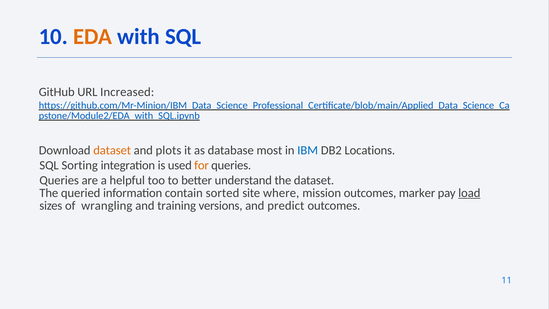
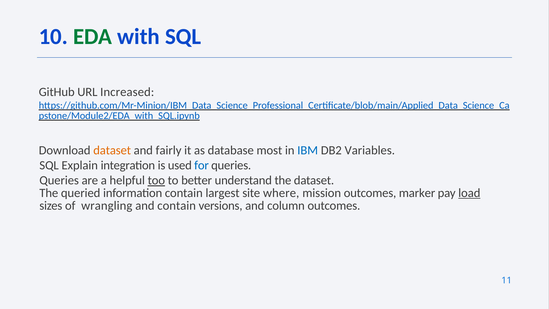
EDA colour: orange -> green
plots: plots -> fairly
Locations: Locations -> Variables
Sorting: Sorting -> Explain
for colour: orange -> blue
too underline: none -> present
sorted: sorted -> largest
and training: training -> contain
predict: predict -> column
